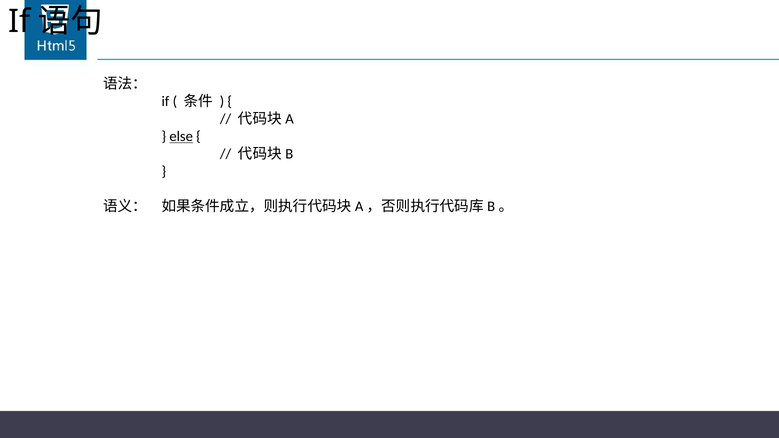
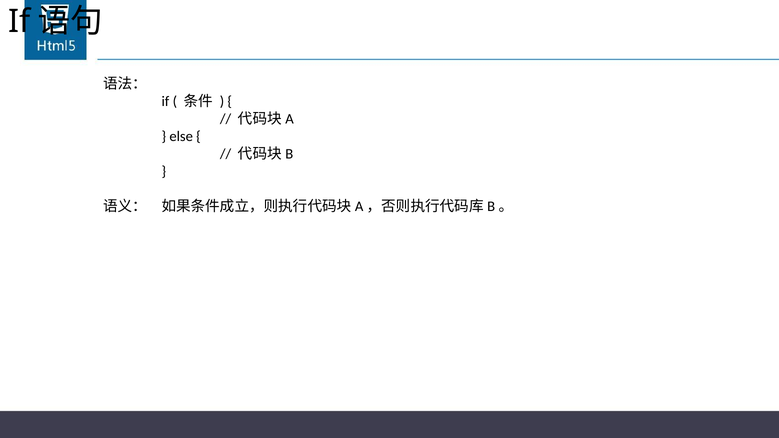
else underline: present -> none
